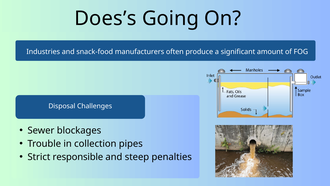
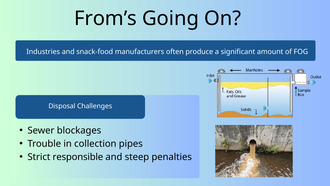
Does’s: Does’s -> From’s
